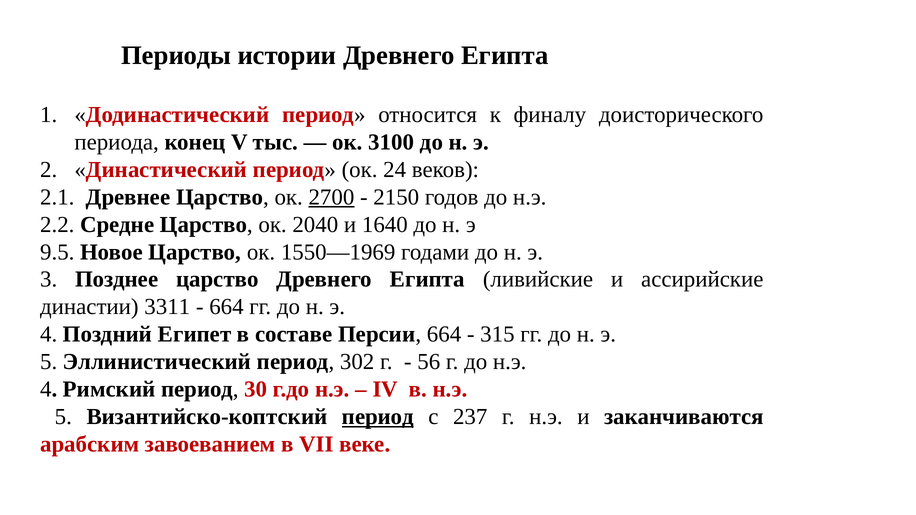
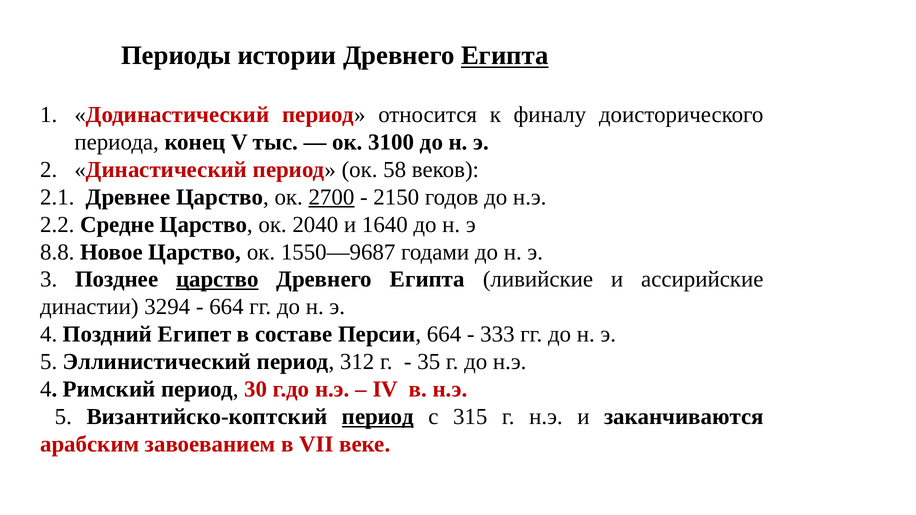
Египта at (505, 56) underline: none -> present
24: 24 -> 58
9.5: 9.5 -> 8.8
1550—1969: 1550—1969 -> 1550—9687
царство at (217, 280) underline: none -> present
3311: 3311 -> 3294
315: 315 -> 333
302: 302 -> 312
56: 56 -> 35
237: 237 -> 315
